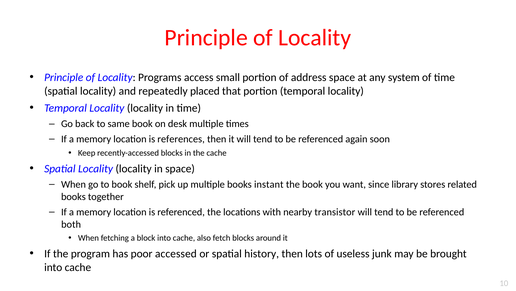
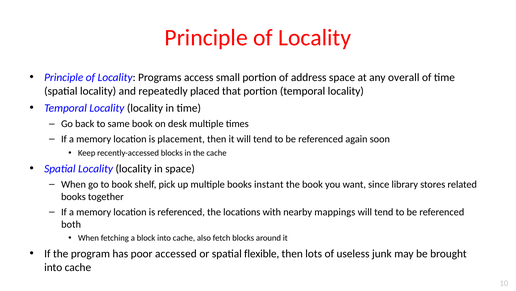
system: system -> overall
references: references -> placement
transistor: transistor -> mappings
history: history -> flexible
